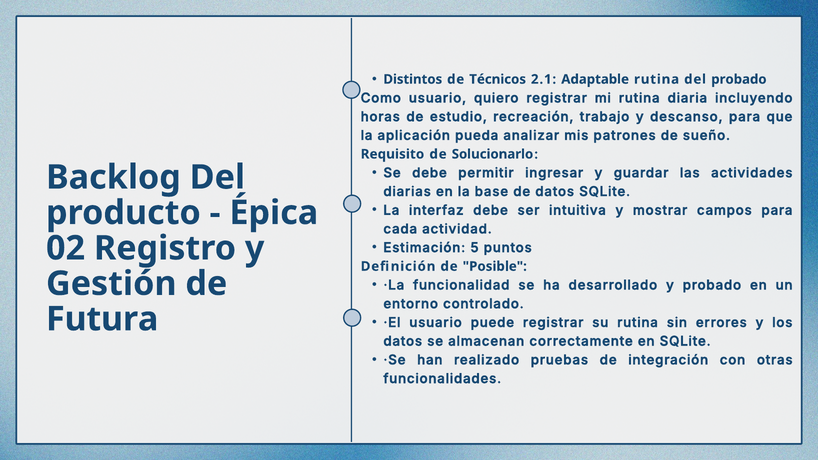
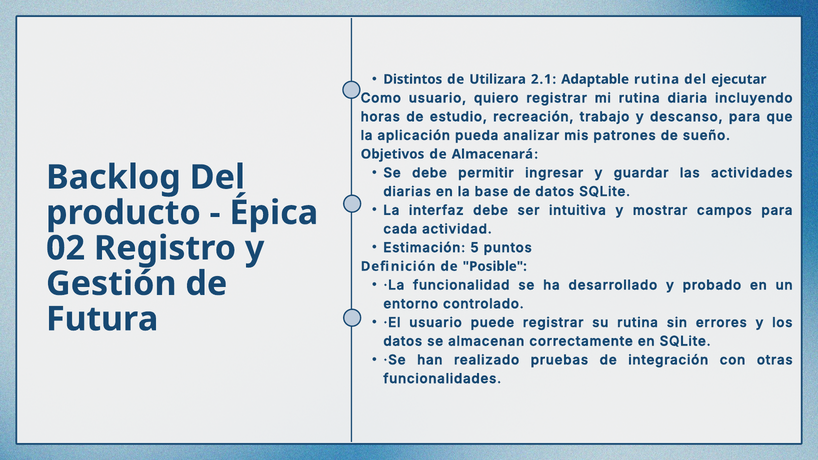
Técnicos: Técnicos -> Utilizara
del probado: probado -> ejecutar
Requisito: Requisito -> Objetivos
Solucionarlo: Solucionarlo -> Almacenará
